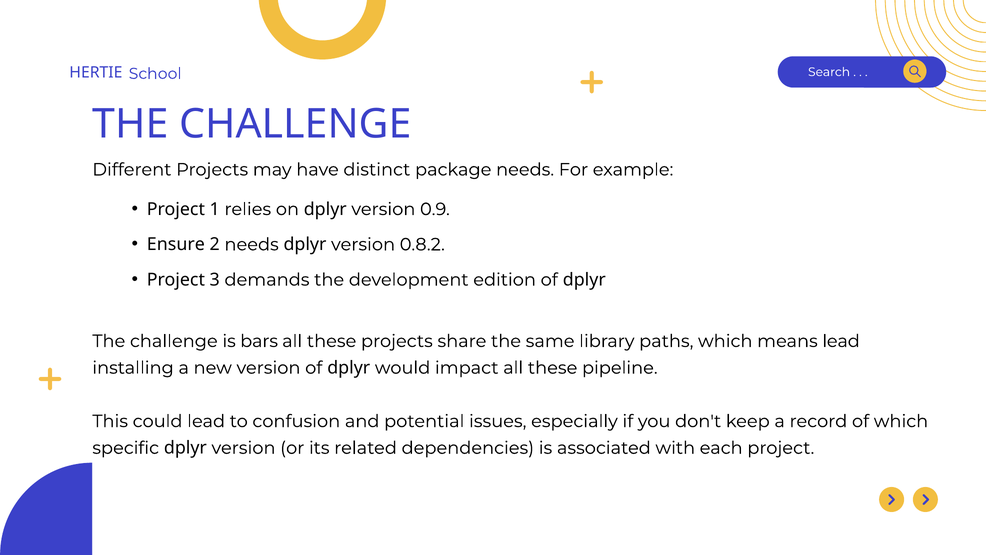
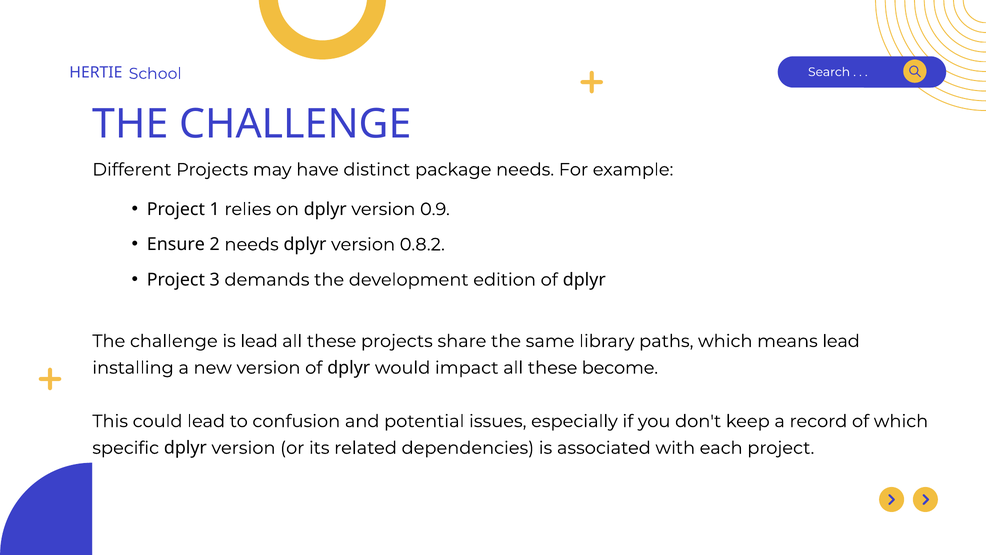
is bars: bars -> lead
pipeline: pipeline -> become
